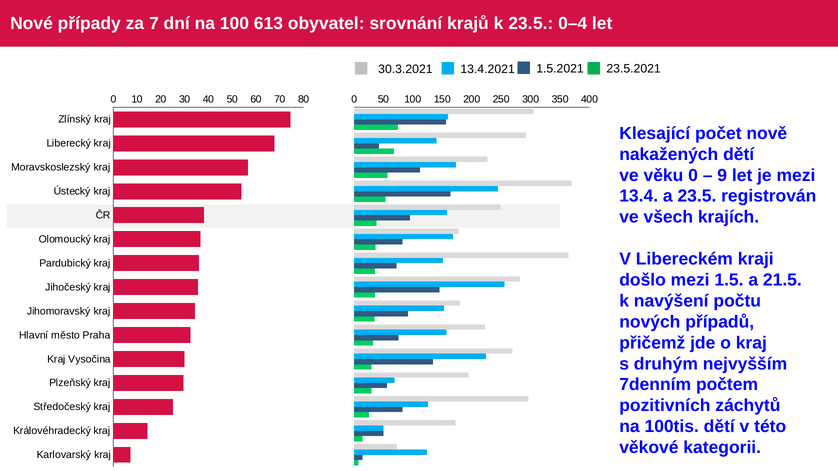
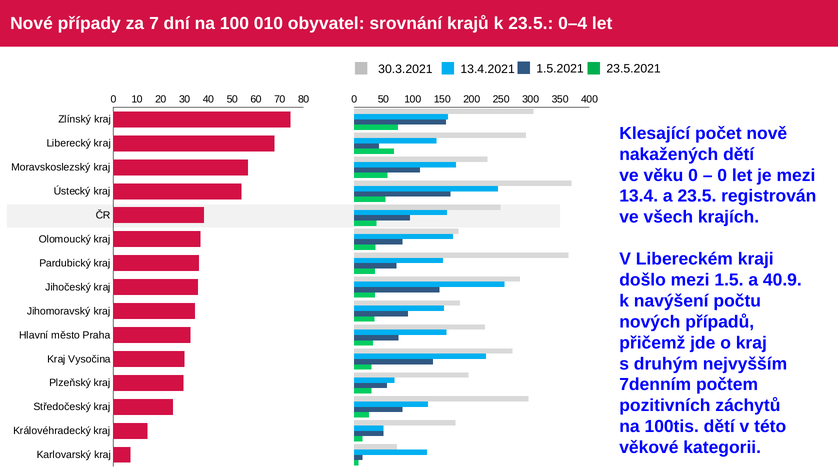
613: 613 -> 010
9 at (722, 175): 9 -> 0
21.5: 21.5 -> 40.9
